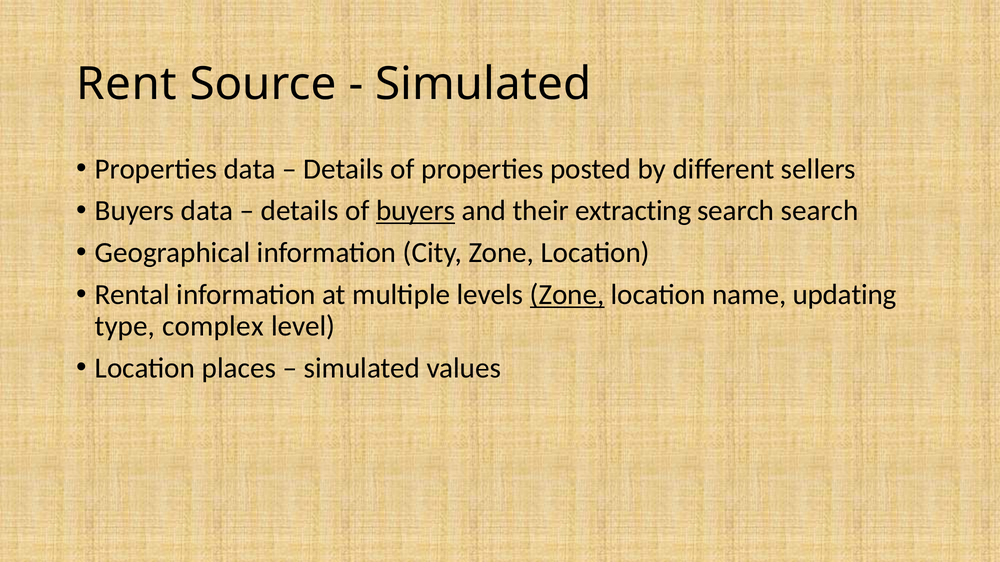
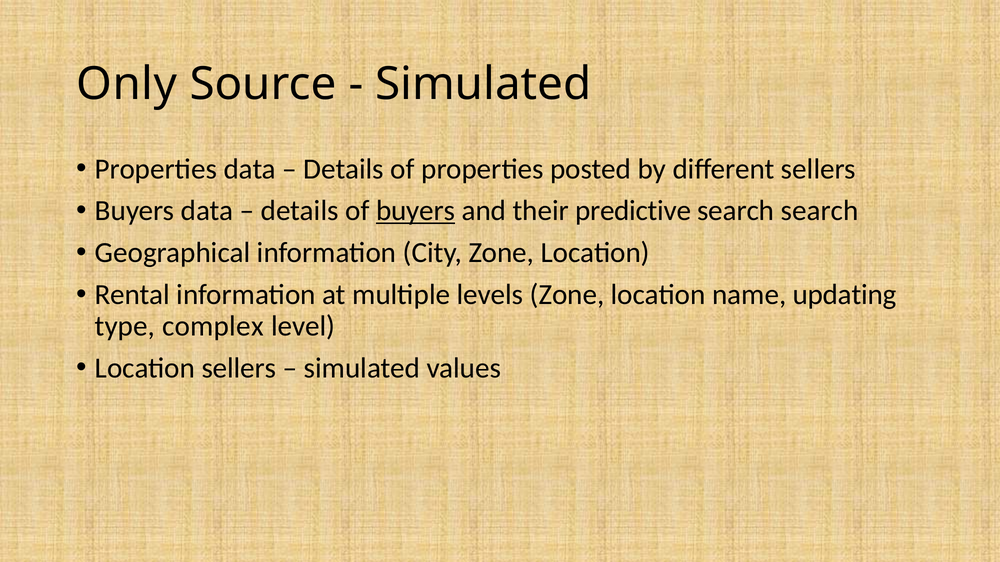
Rent: Rent -> Only
extracting: extracting -> predictive
Zone at (567, 295) underline: present -> none
Location places: places -> sellers
